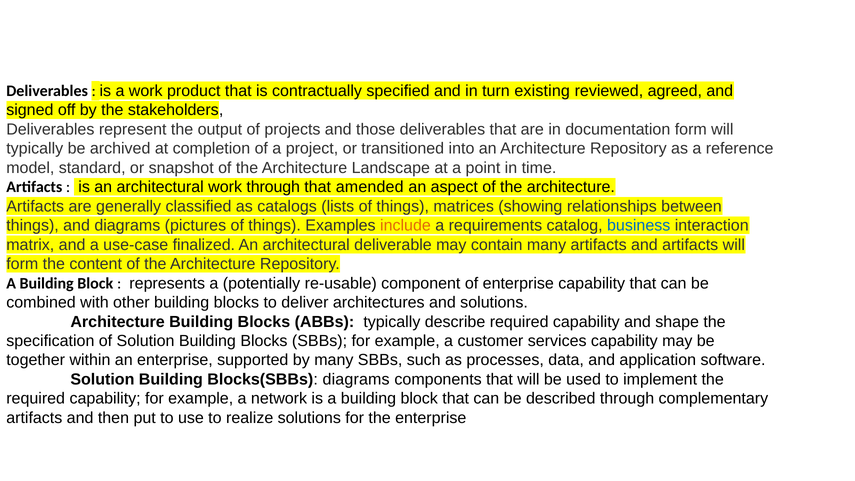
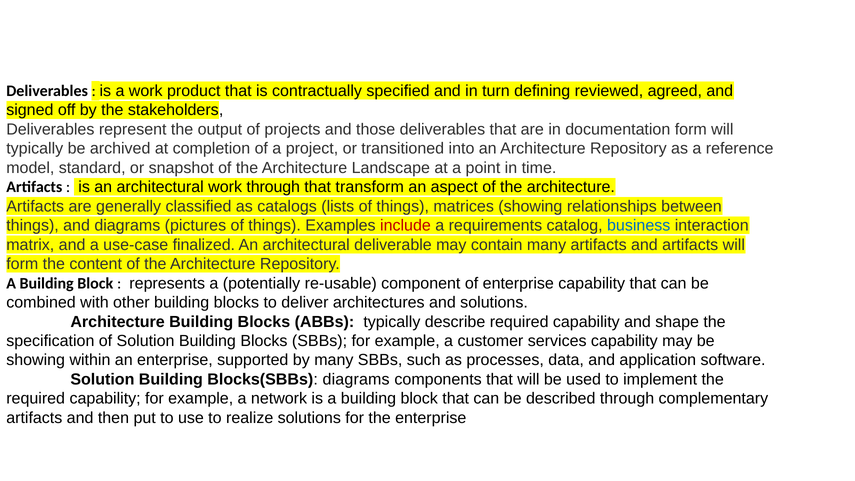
existing: existing -> defining
amended: amended -> transform
include colour: orange -> red
together at (36, 360): together -> showing
